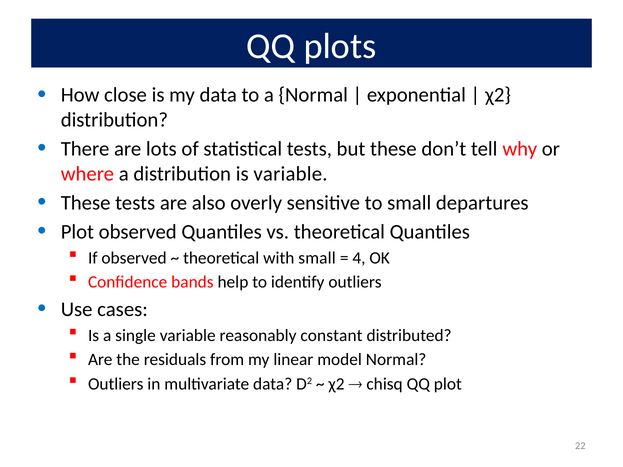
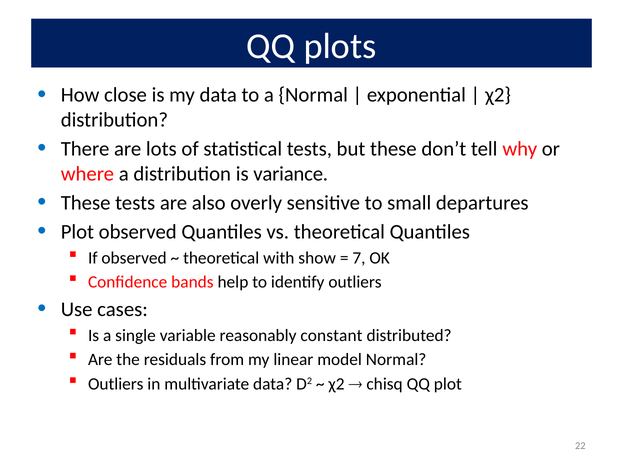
is variable: variable -> variance
with small: small -> show
4: 4 -> 7
